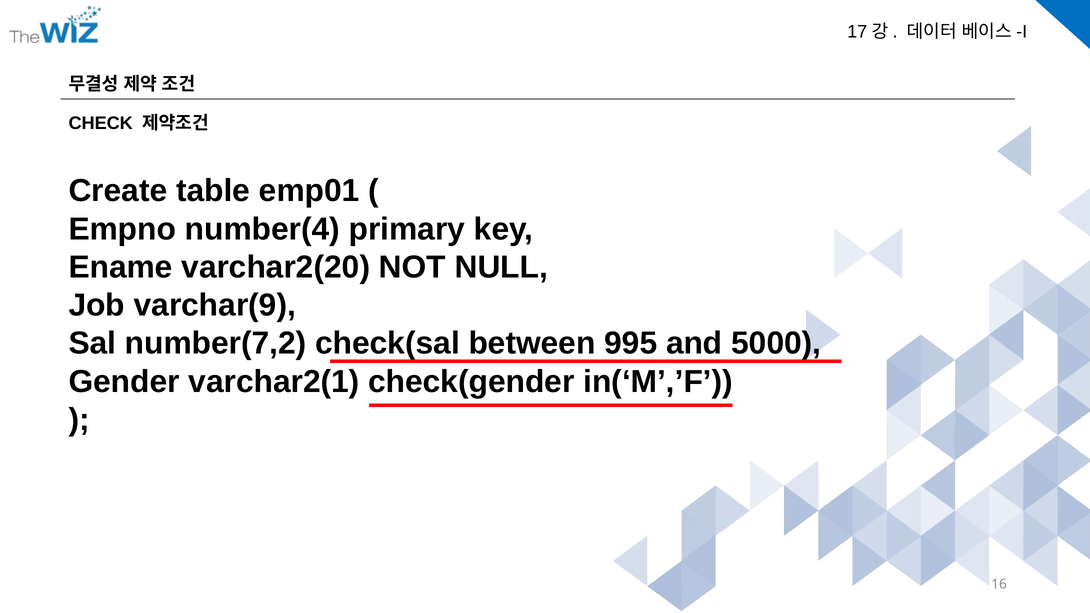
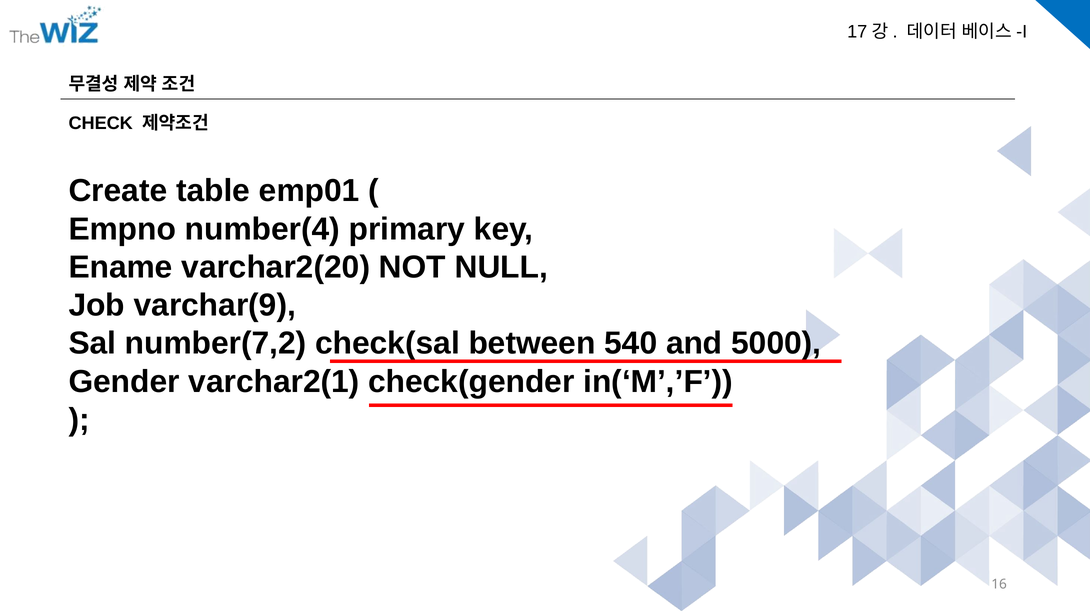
995: 995 -> 540
